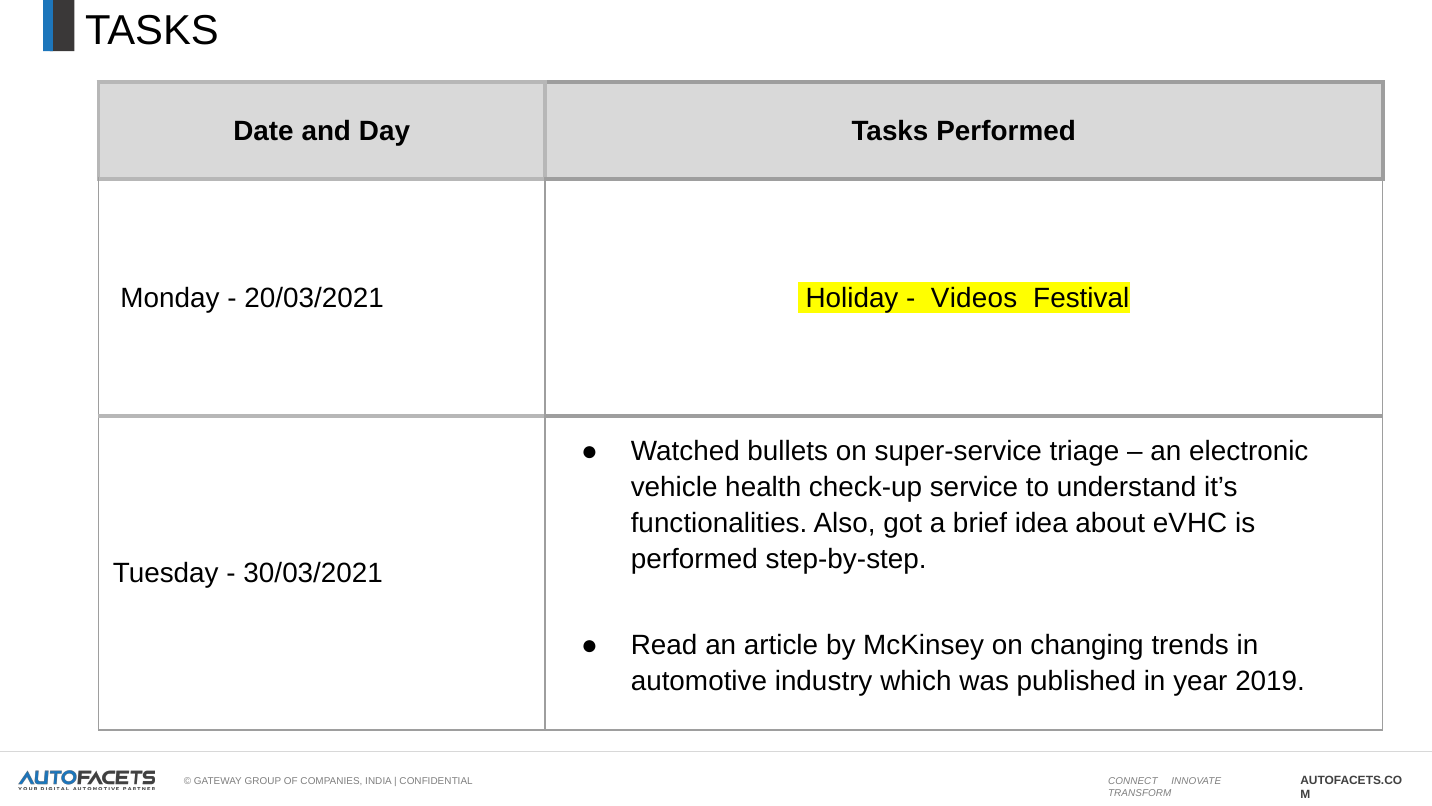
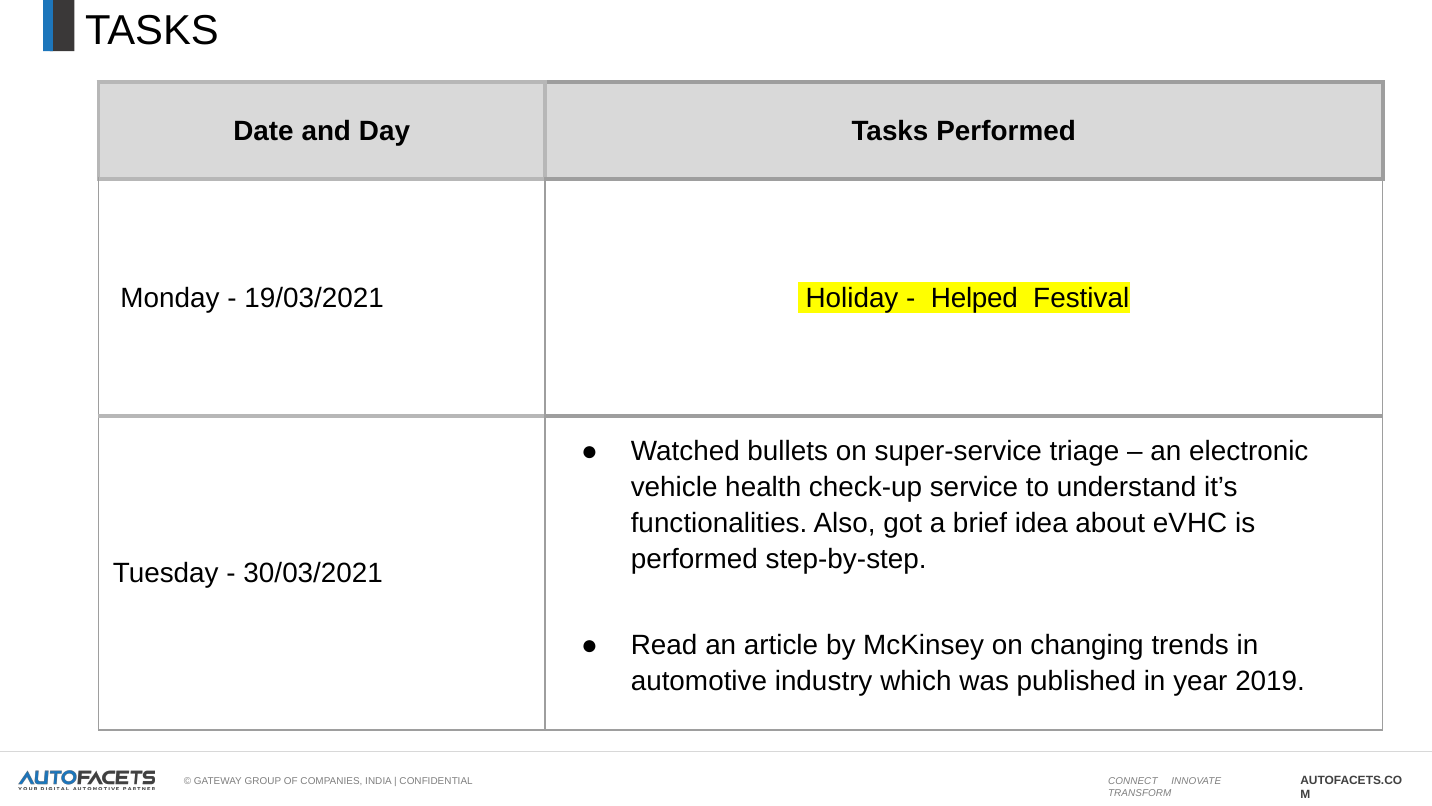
20/03/2021: 20/03/2021 -> 19/03/2021
Videos: Videos -> Helped
